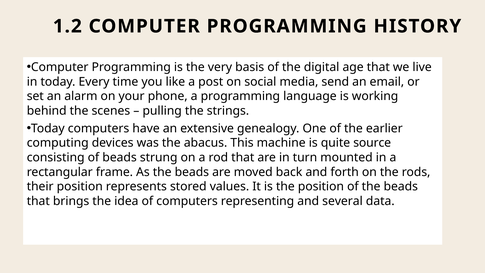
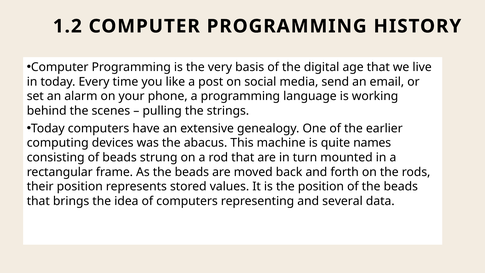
source: source -> names
